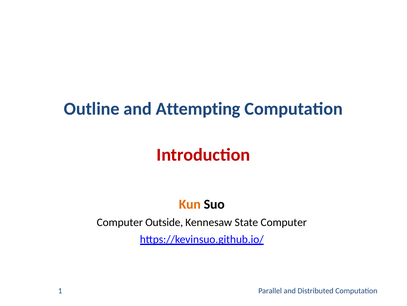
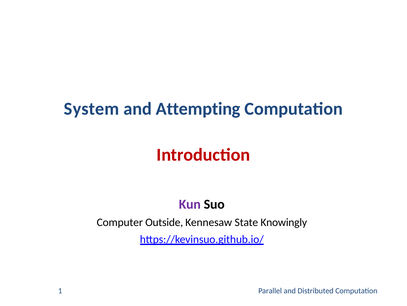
Outline: Outline -> System
Kun colour: orange -> purple
State Computer: Computer -> Knowingly
